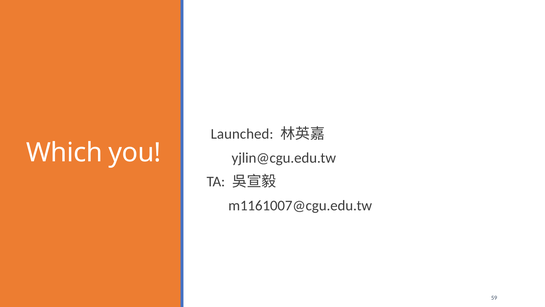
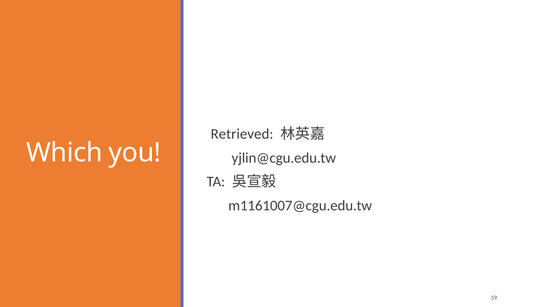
Launched: Launched -> Retrieved
